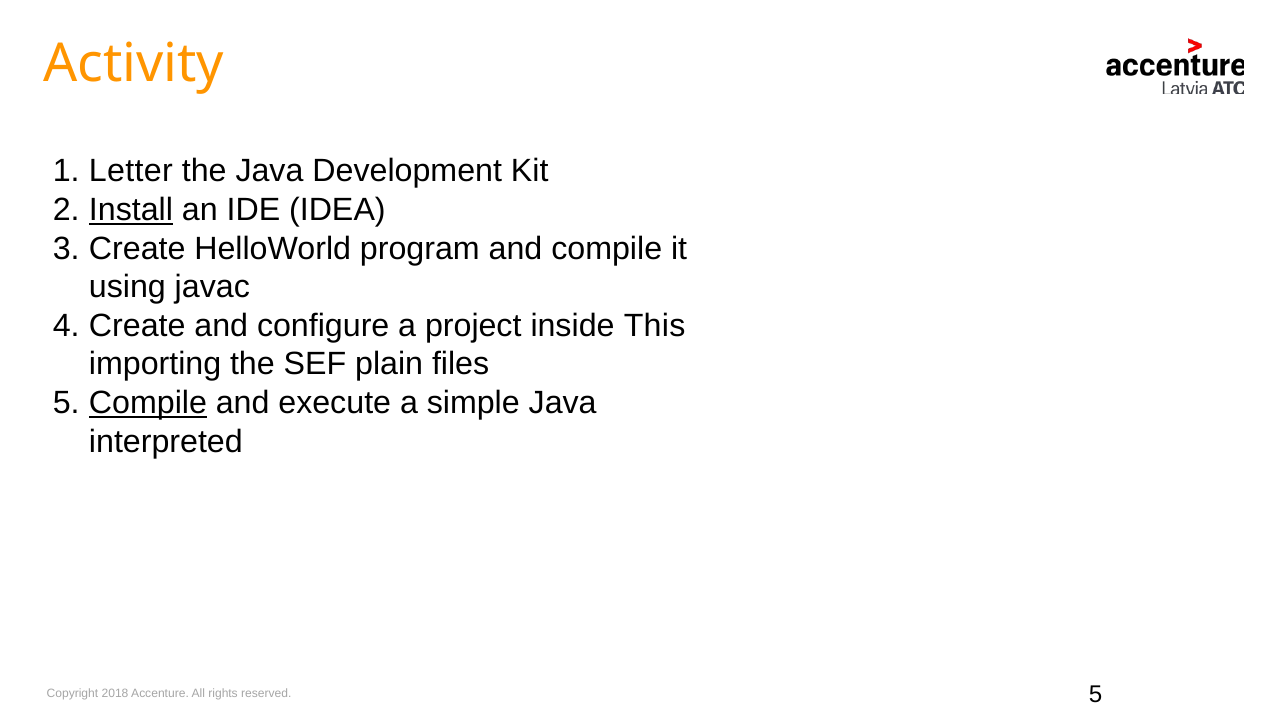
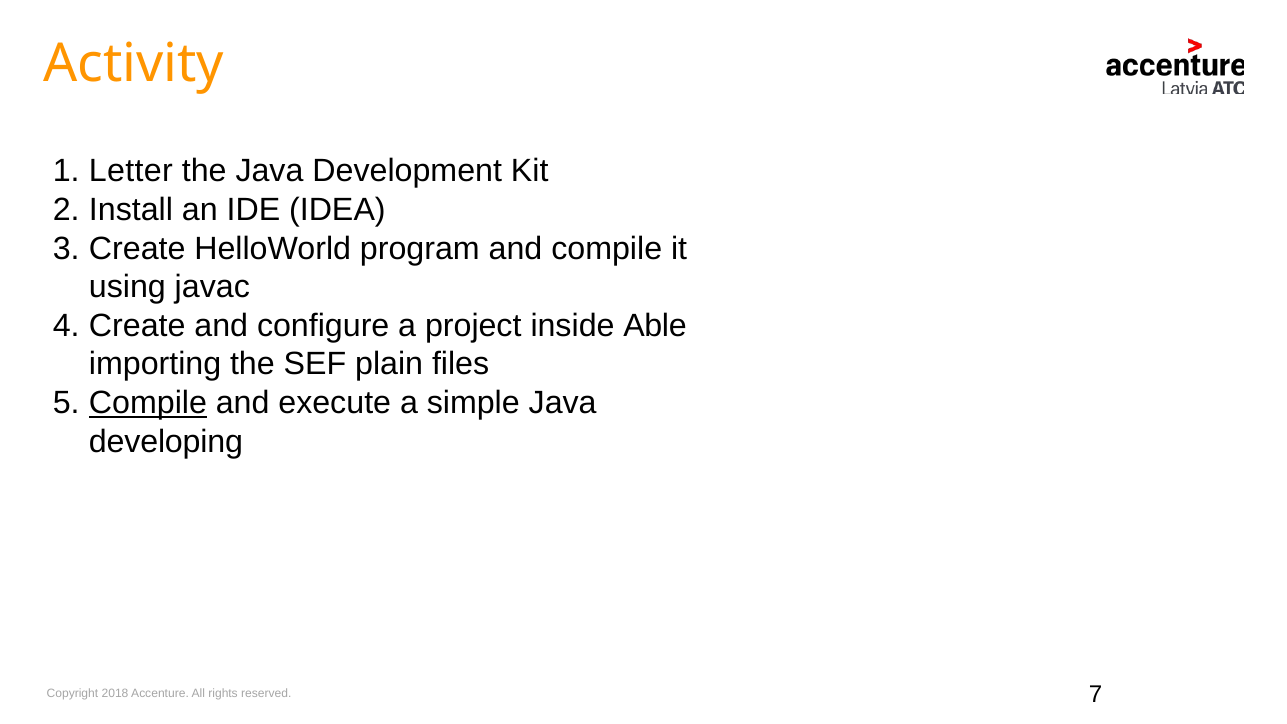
Install underline: present -> none
This: This -> Able
interpreted: interpreted -> developing
5 at (1096, 695): 5 -> 7
